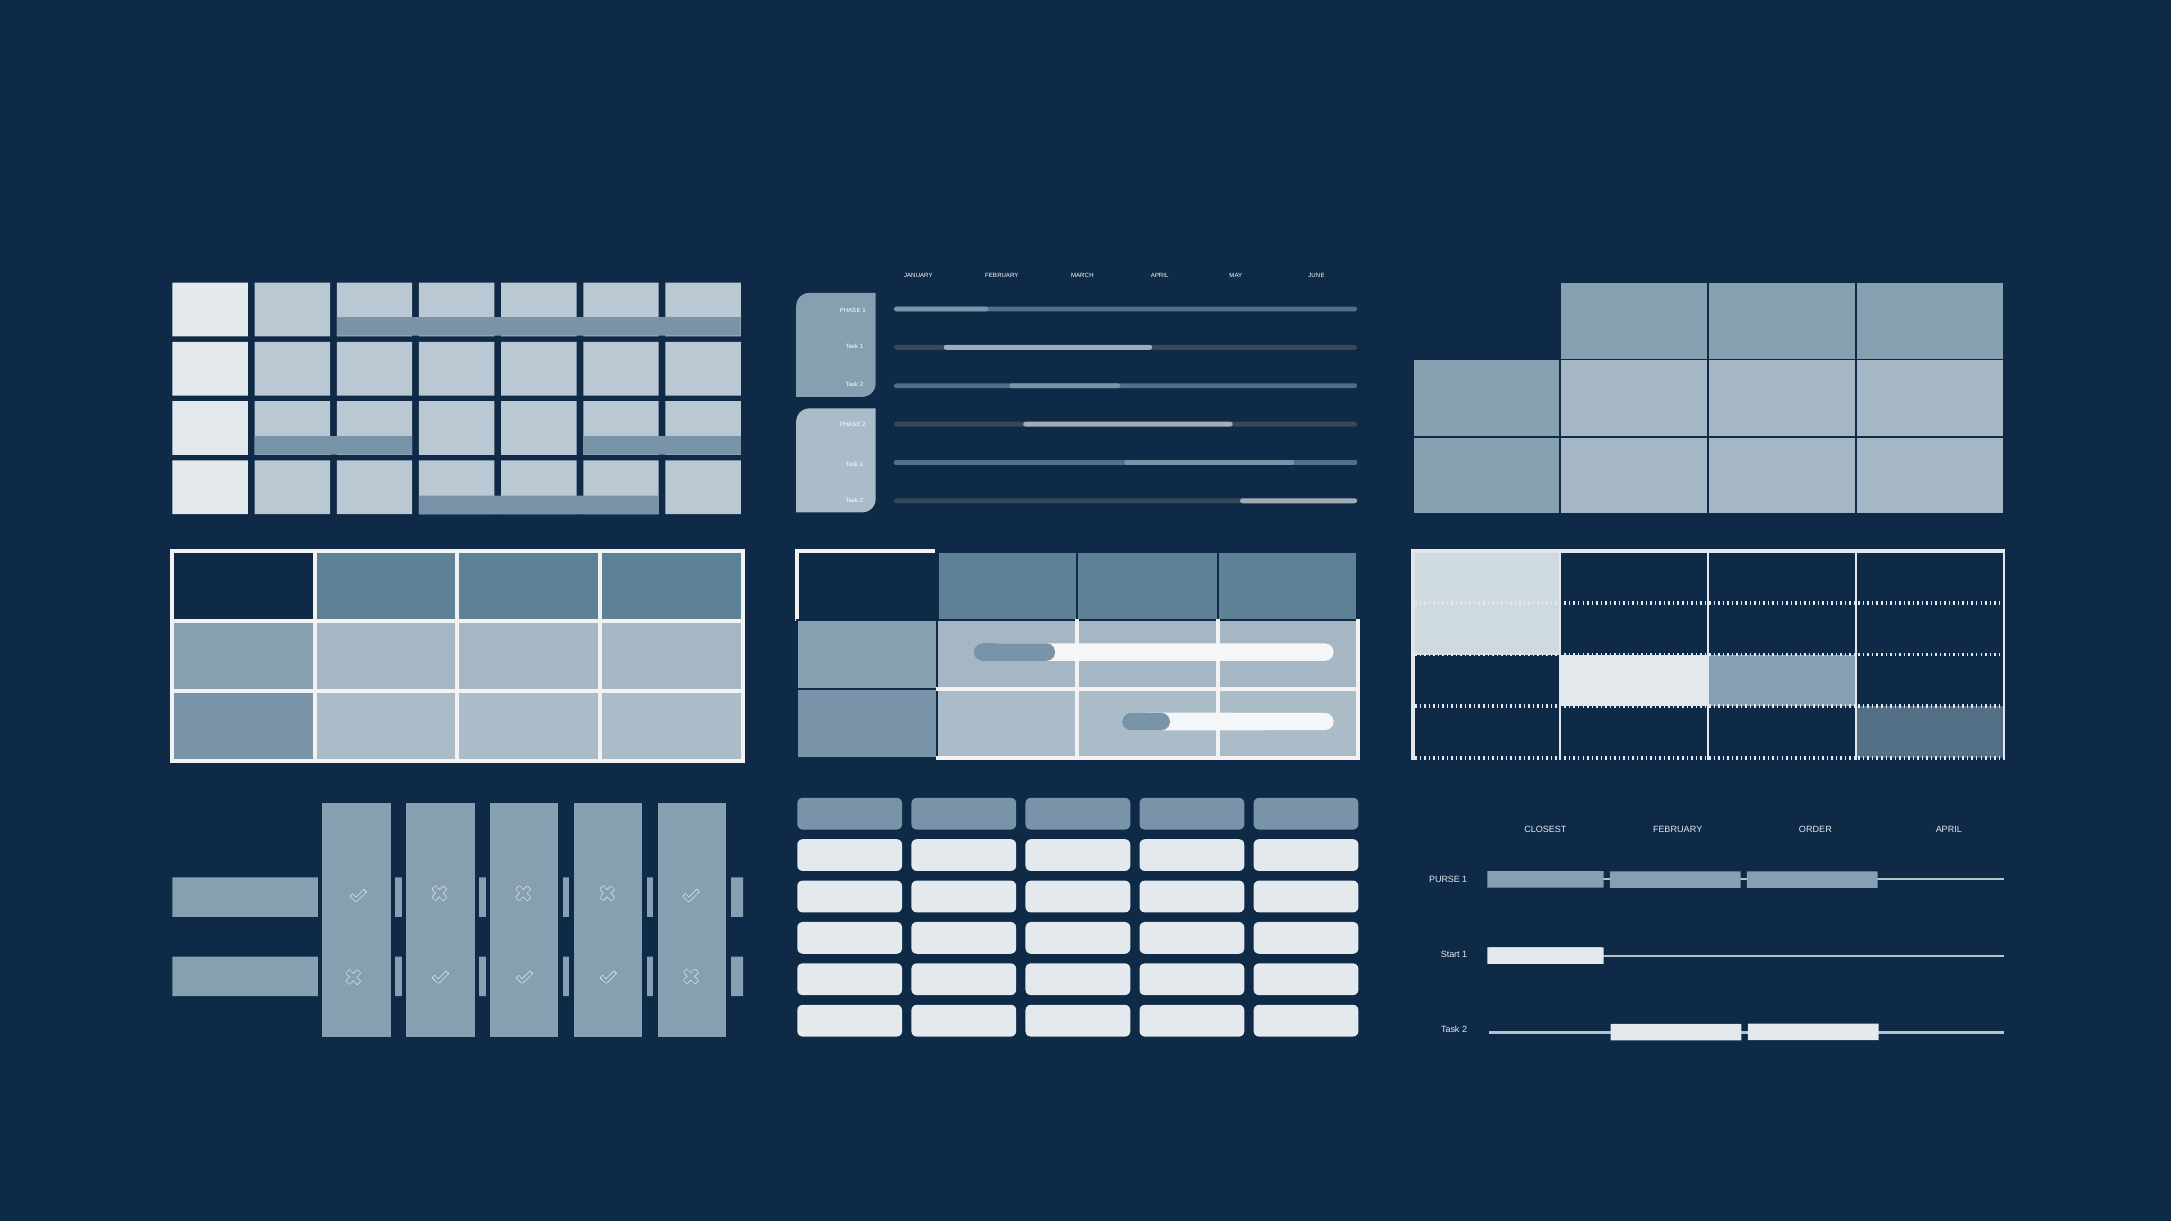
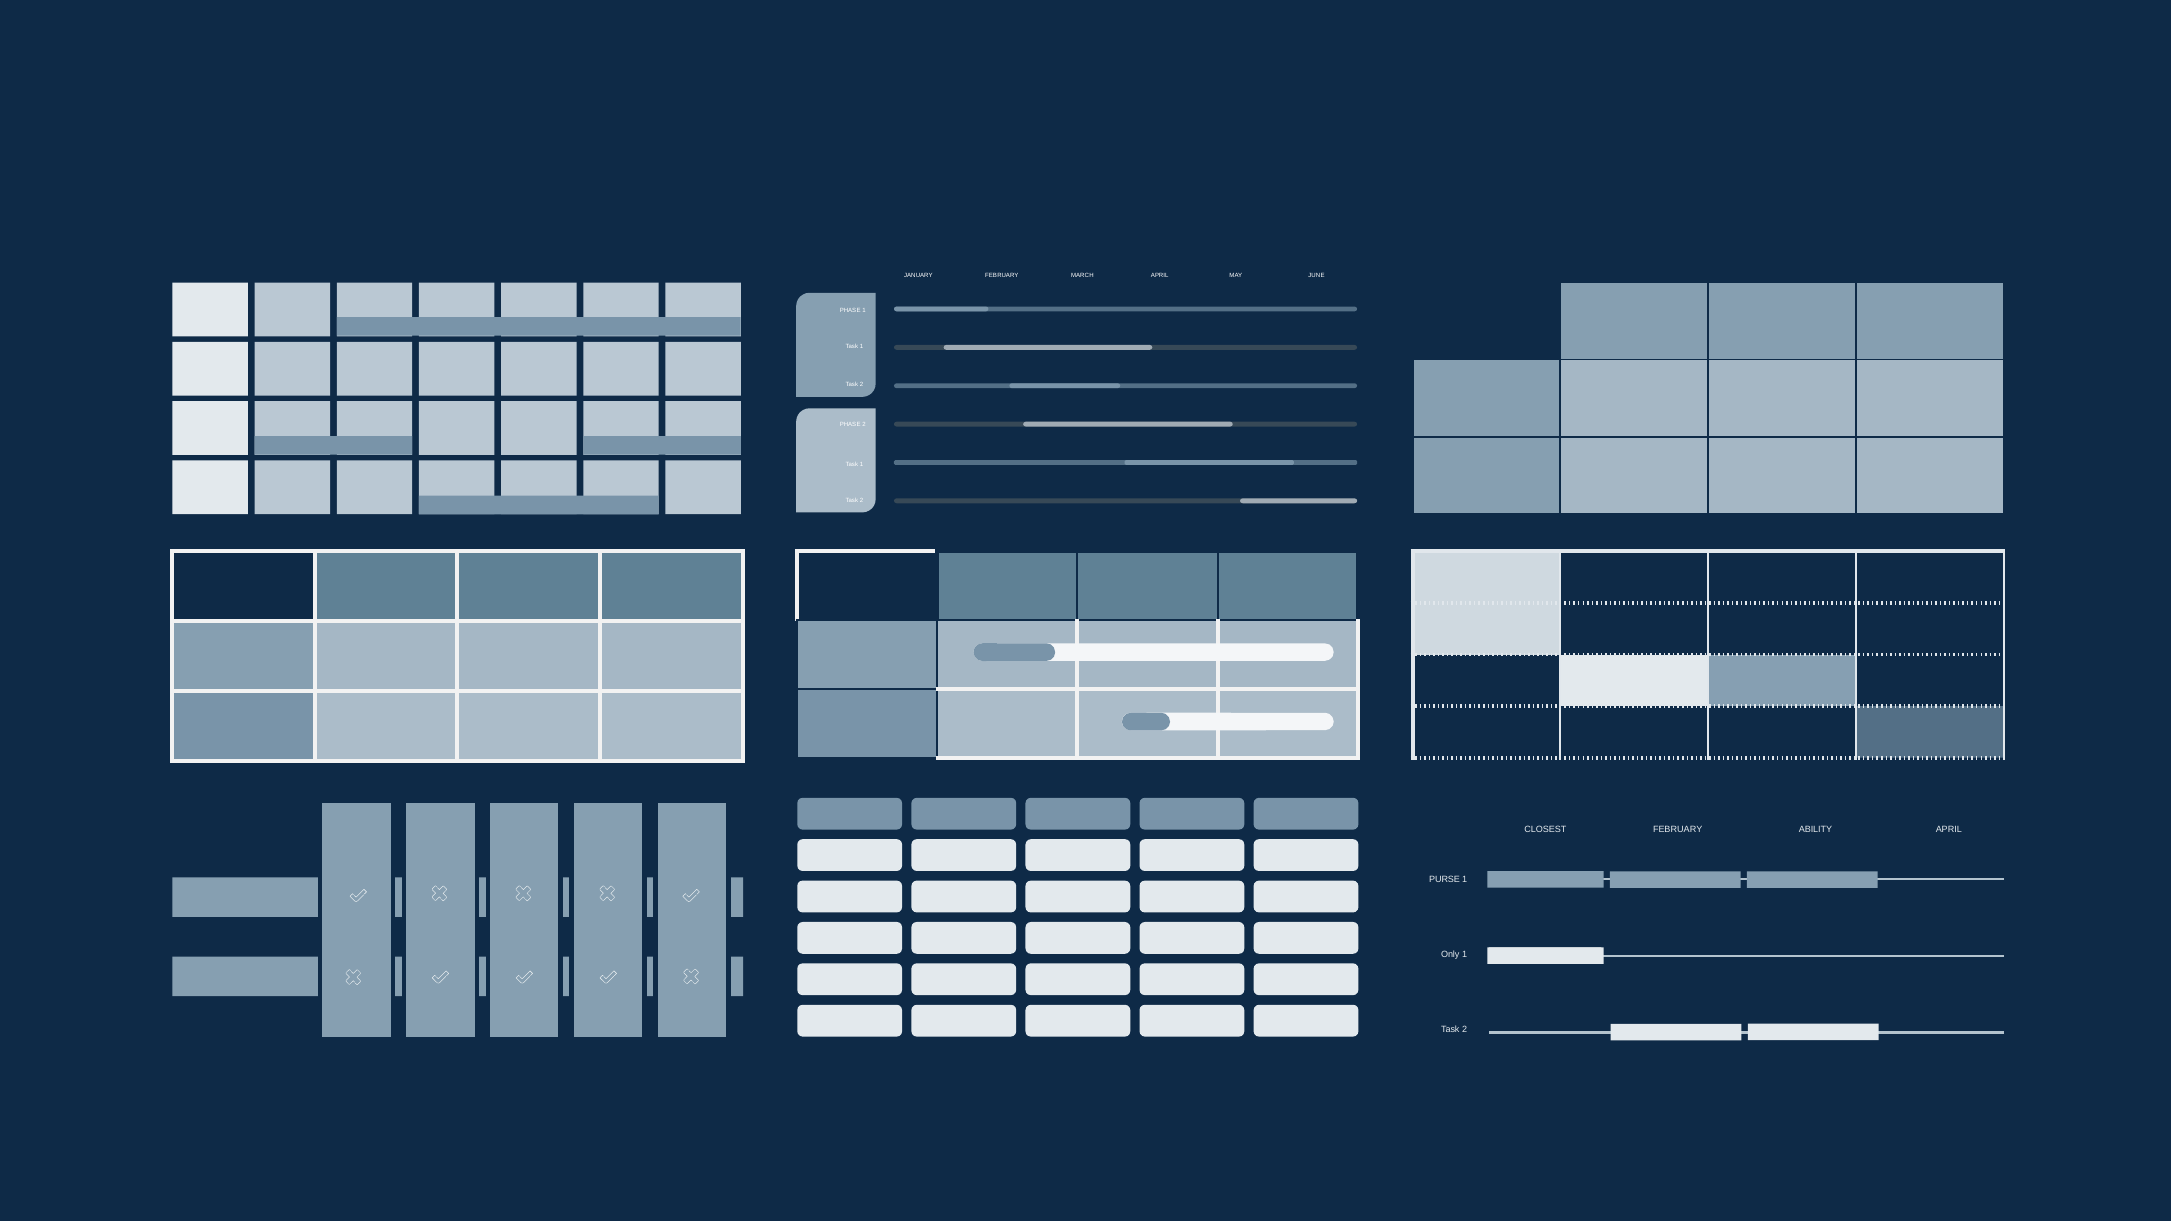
ORDER: ORDER -> ABILITY
Start: Start -> Only
